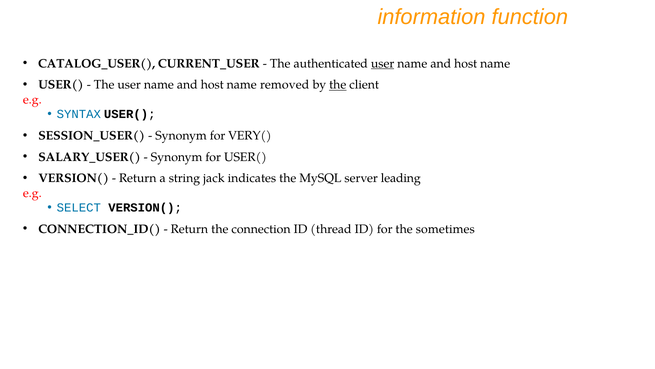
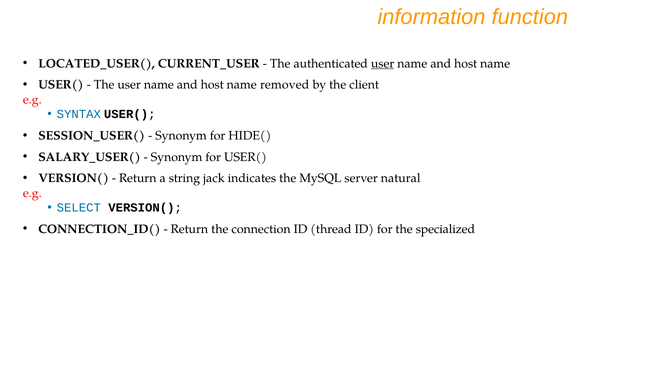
CATALOG_USER(: CATALOG_USER( -> LOCATED_USER(
the at (338, 85) underline: present -> none
VERY(: VERY( -> HIDE(
leading: leading -> natural
sometimes: sometimes -> specialized
